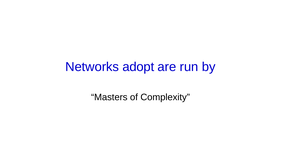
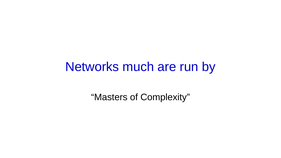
adopt: adopt -> much
